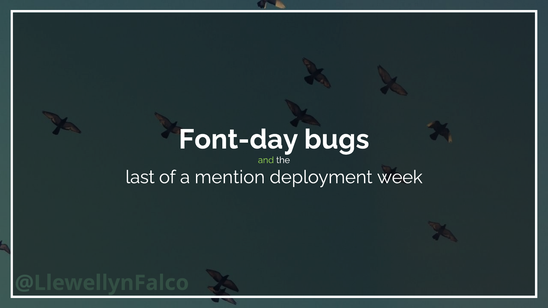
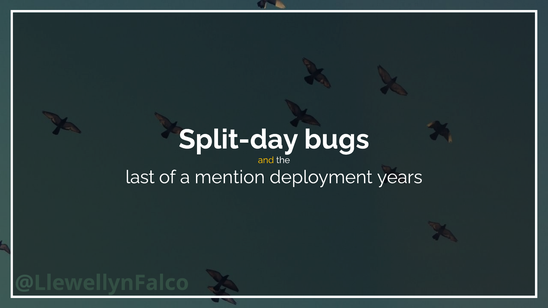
Font-day: Font-day -> Split-day
and colour: light green -> yellow
week: week -> years
